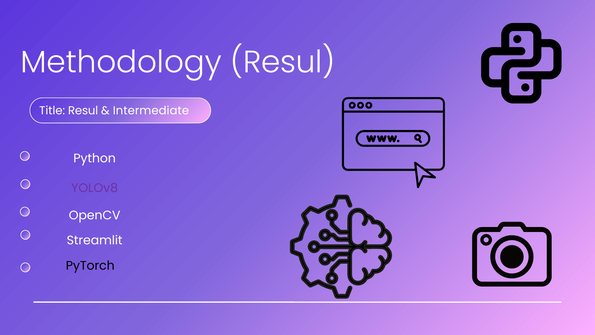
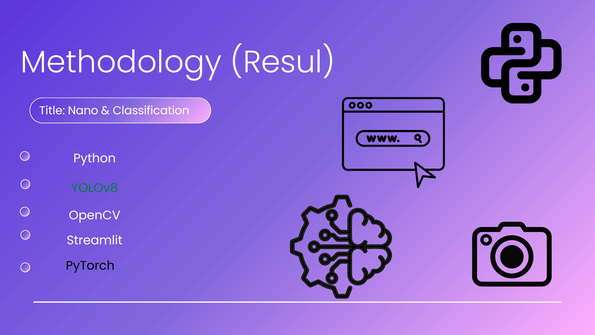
Title Resul: Resul -> Nano
Intermediate: Intermediate -> Classification
YOLOv8 colour: purple -> green
